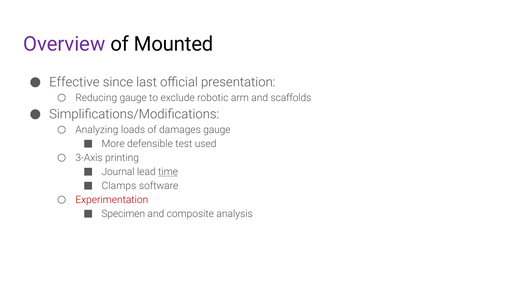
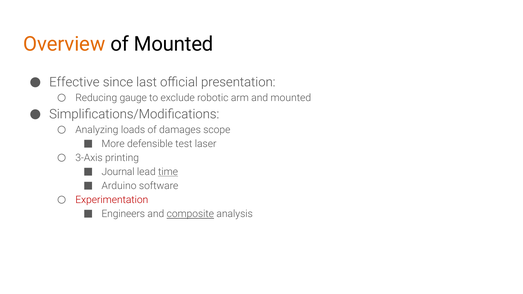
Overview colour: purple -> orange
and scaffolds: scaffolds -> mounted
damages gauge: gauge -> scope
used: used -> laser
Clamps: Clamps -> Arduino
Specimen: Specimen -> Engineers
composite underline: none -> present
